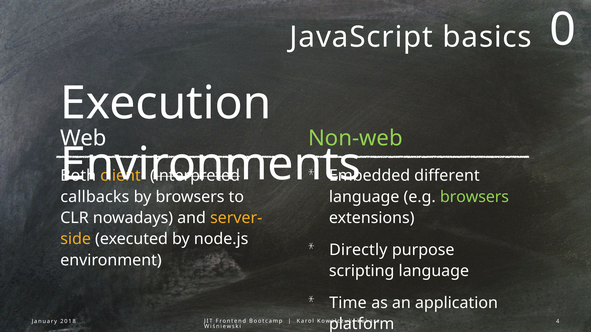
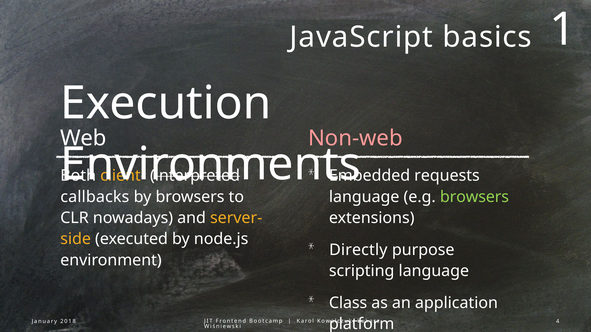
0: 0 -> 1
Non-web colour: light green -> pink
different: different -> requests
Time: Time -> Class
